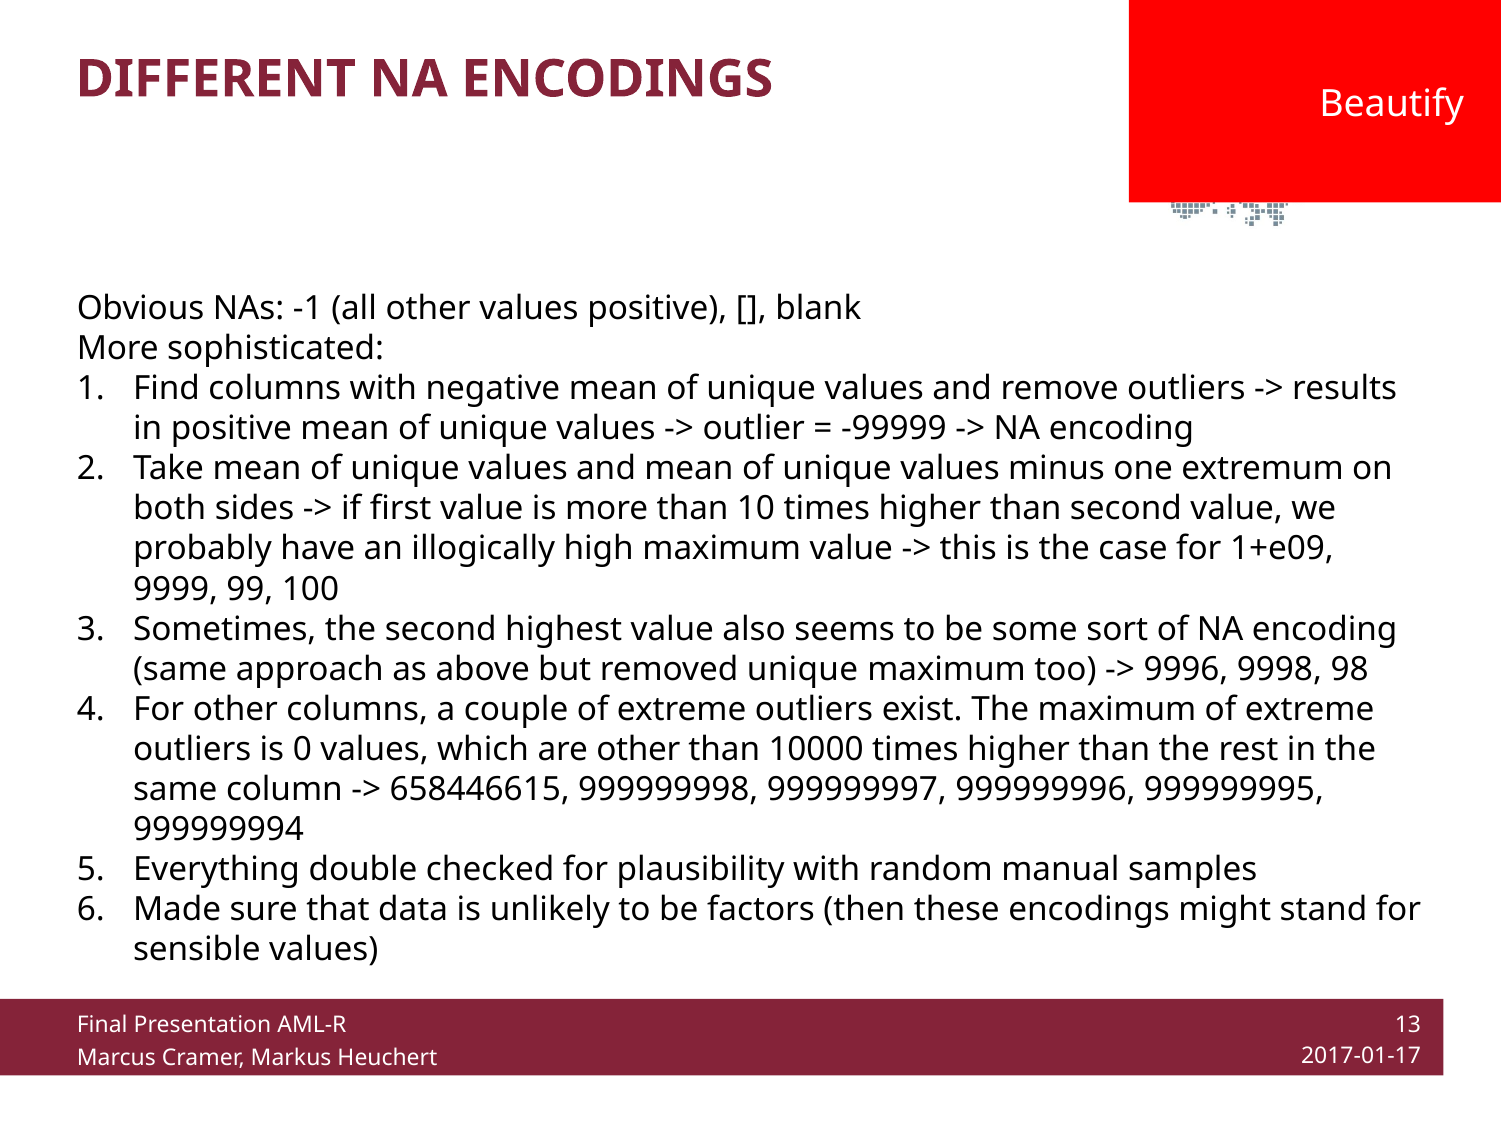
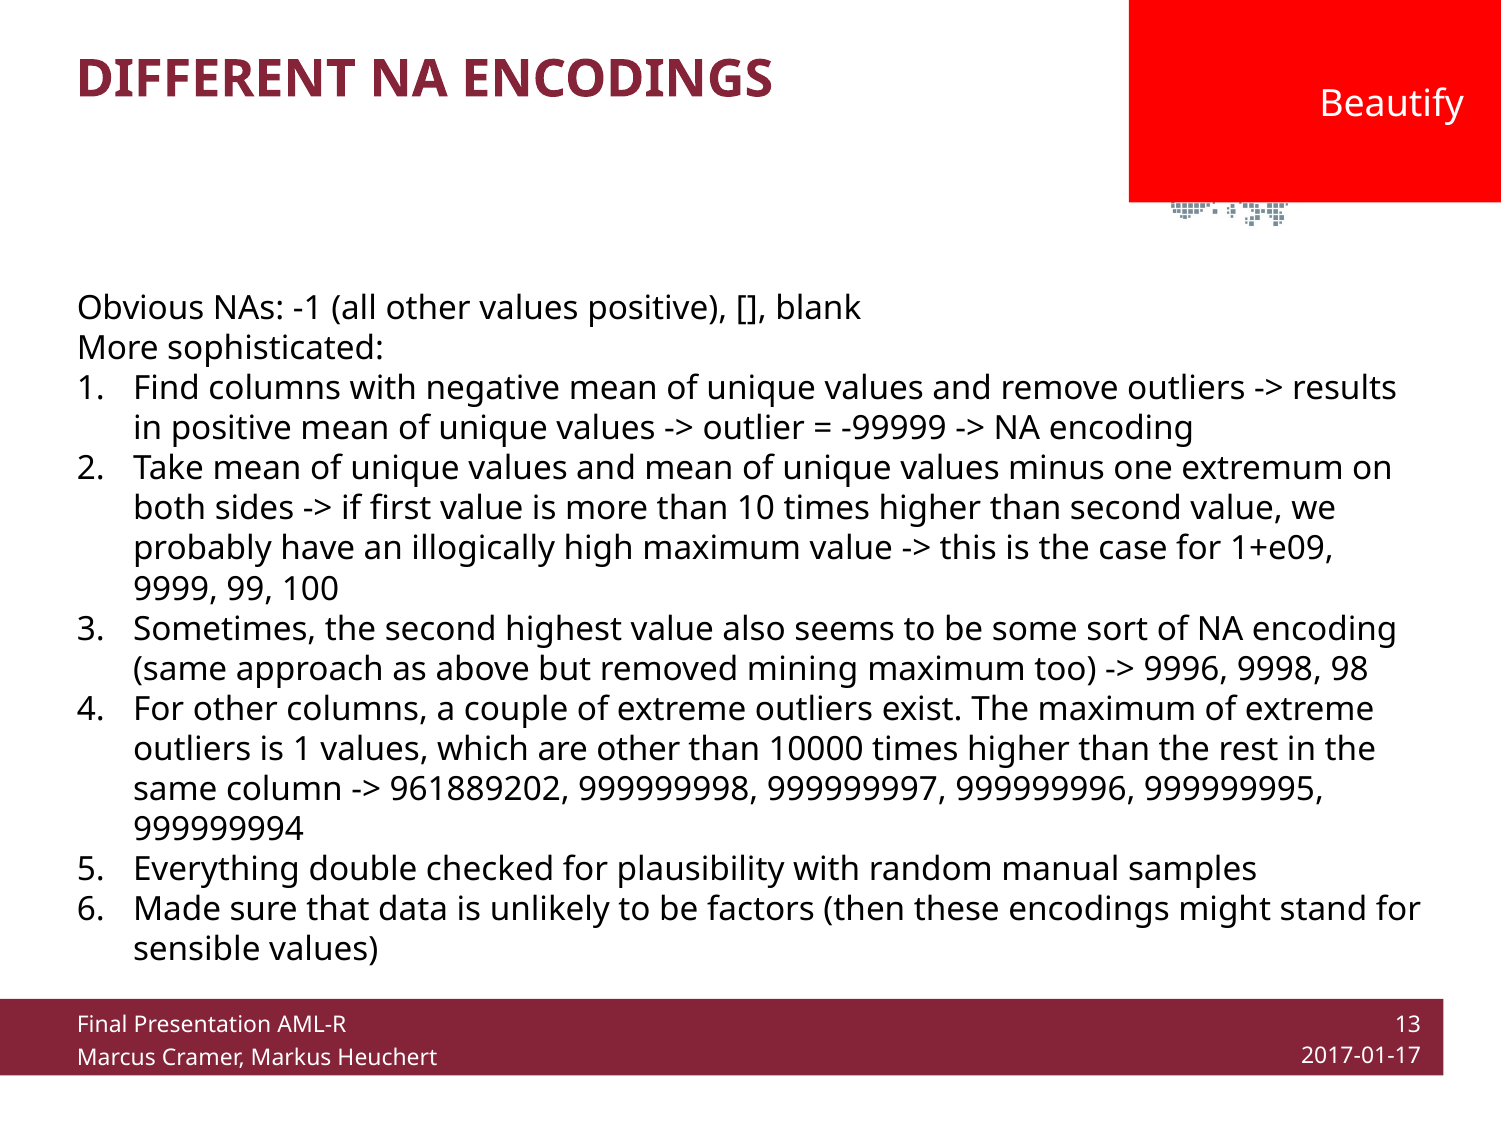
removed unique: unique -> mining
is 0: 0 -> 1
658446615: 658446615 -> 961889202
